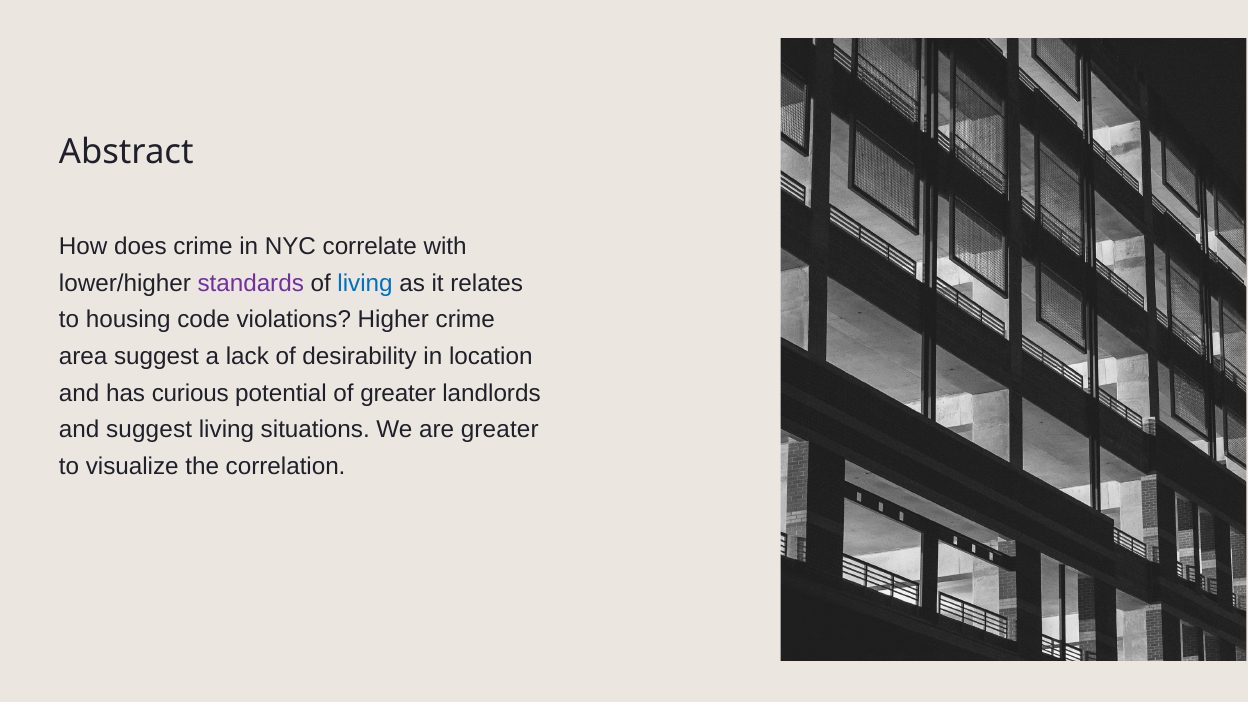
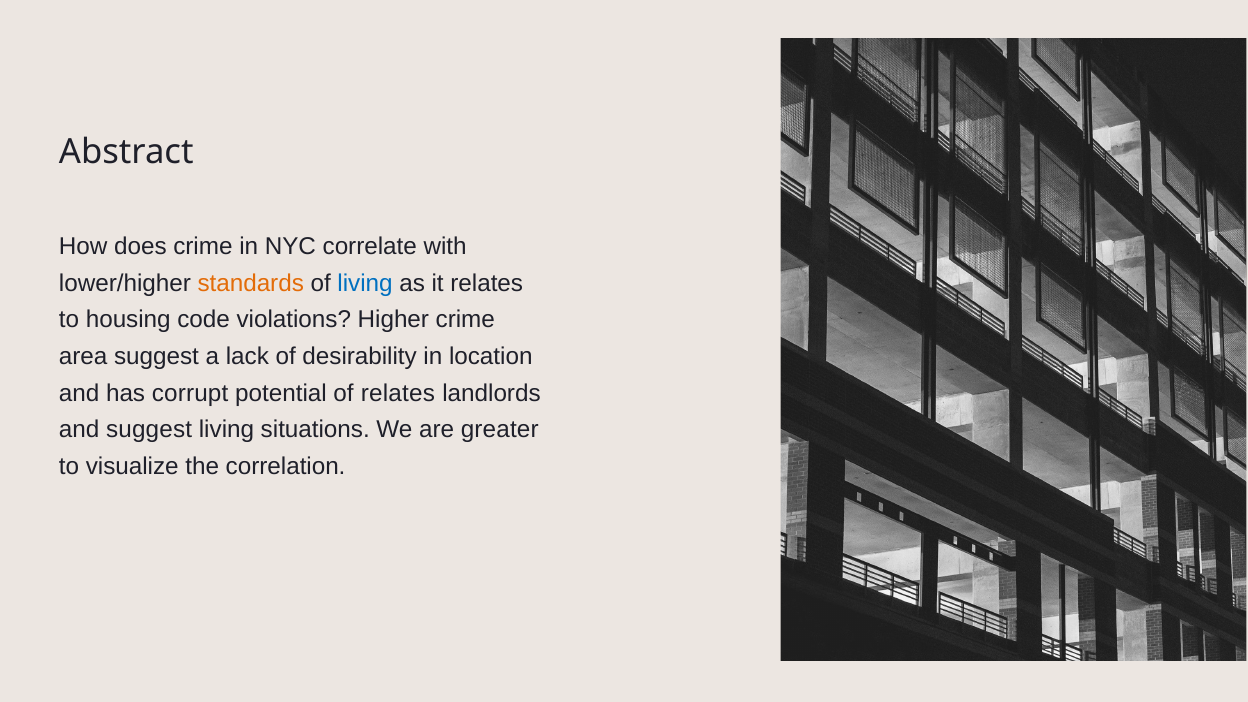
standards colour: purple -> orange
curious: curious -> corrupt
of greater: greater -> relates
